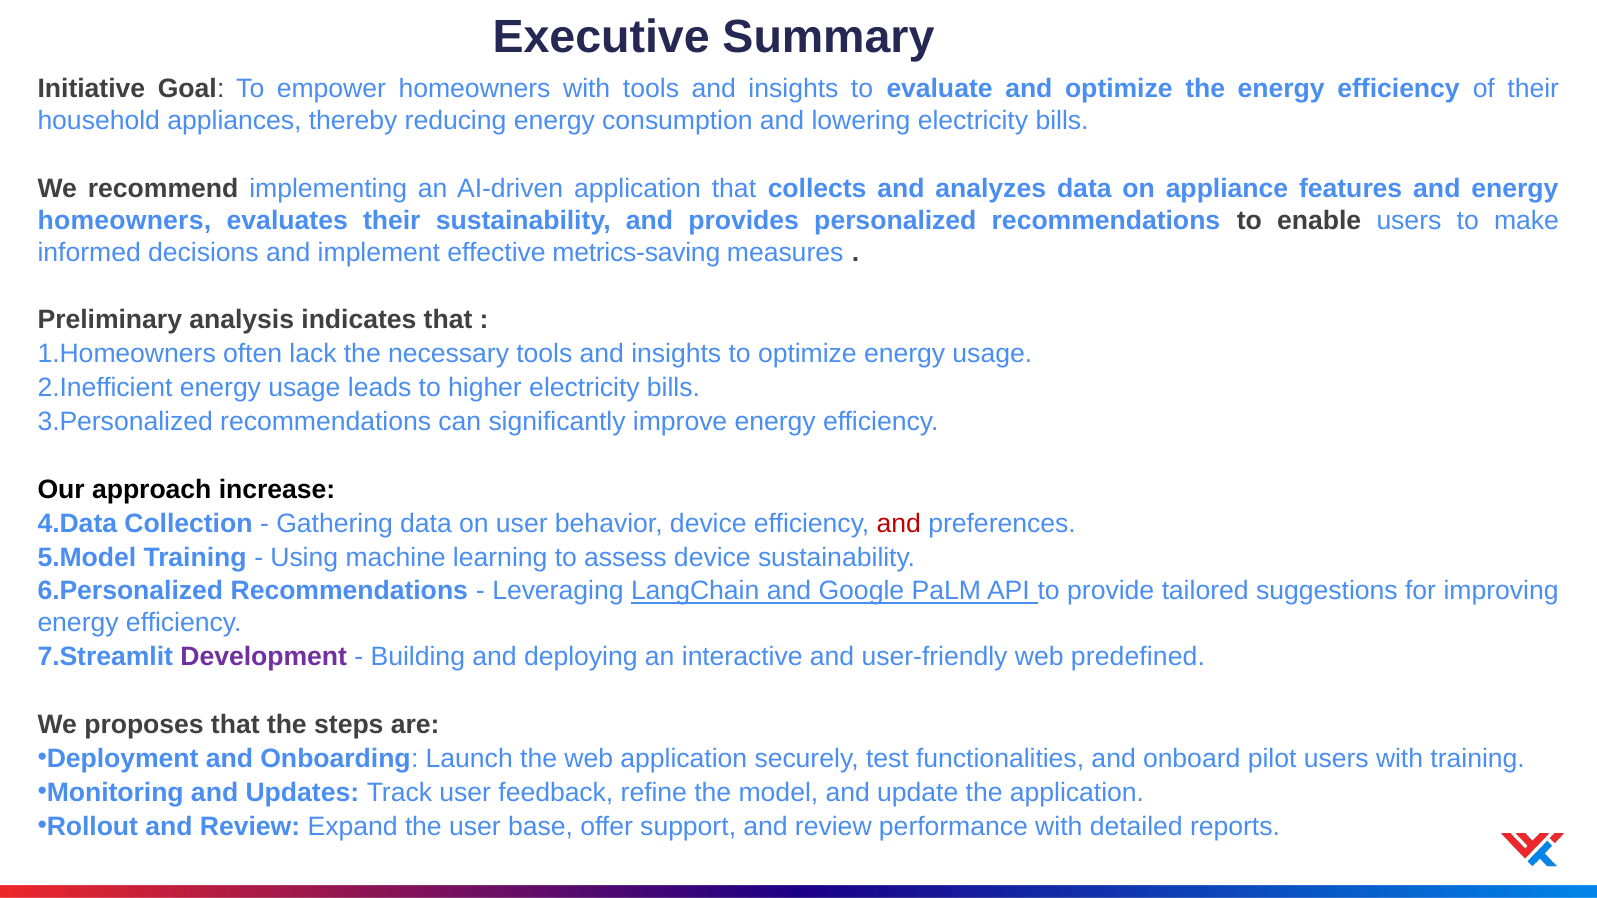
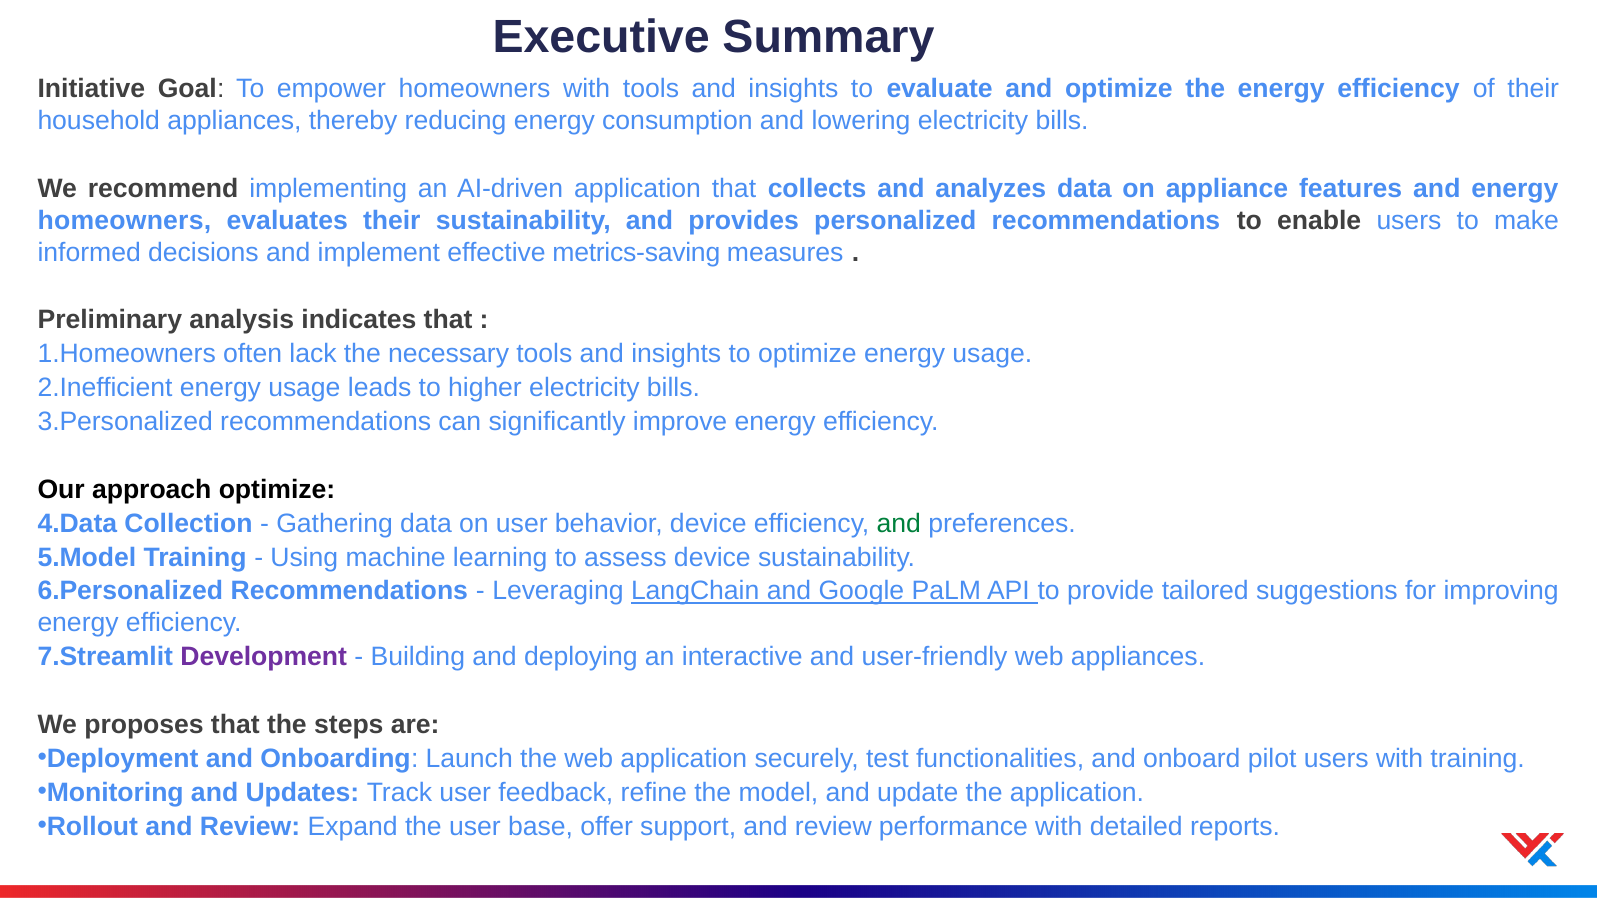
approach increase: increase -> optimize
and at (899, 524) colour: red -> green
web predefined: predefined -> appliances
